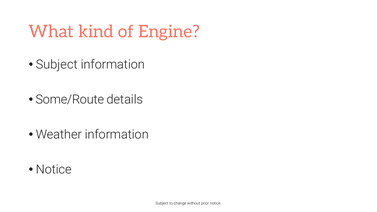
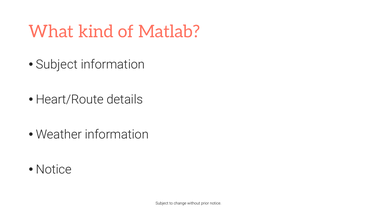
Engine: Engine -> Matlab
Some/Route: Some/Route -> Heart/Route
